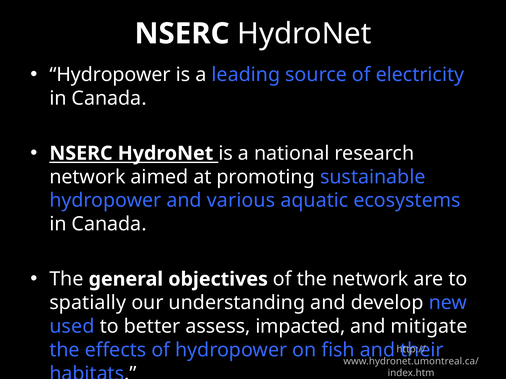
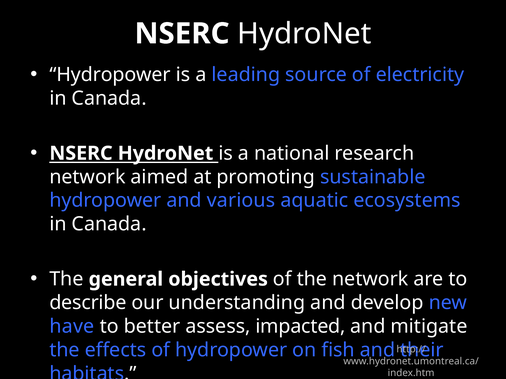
spatially: spatially -> describe
used: used -> have
